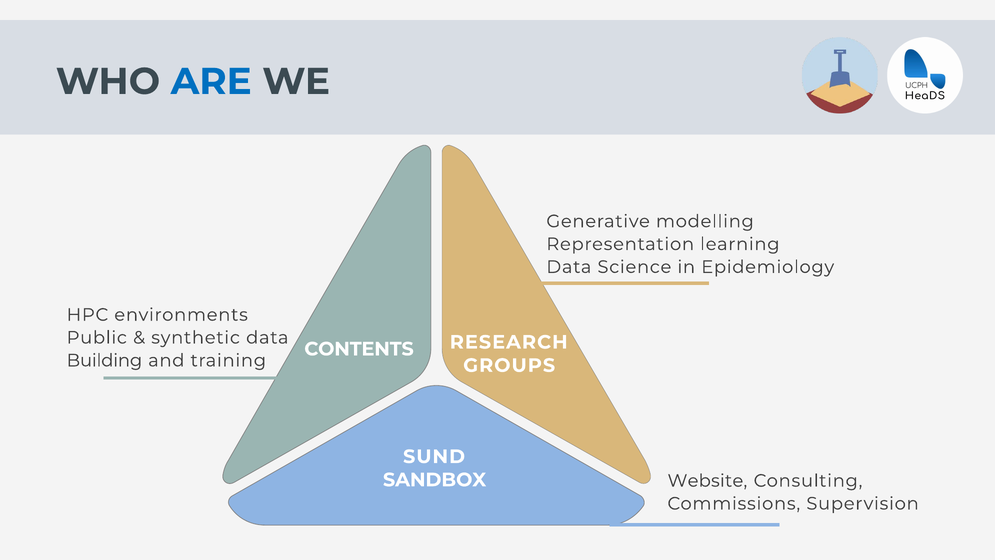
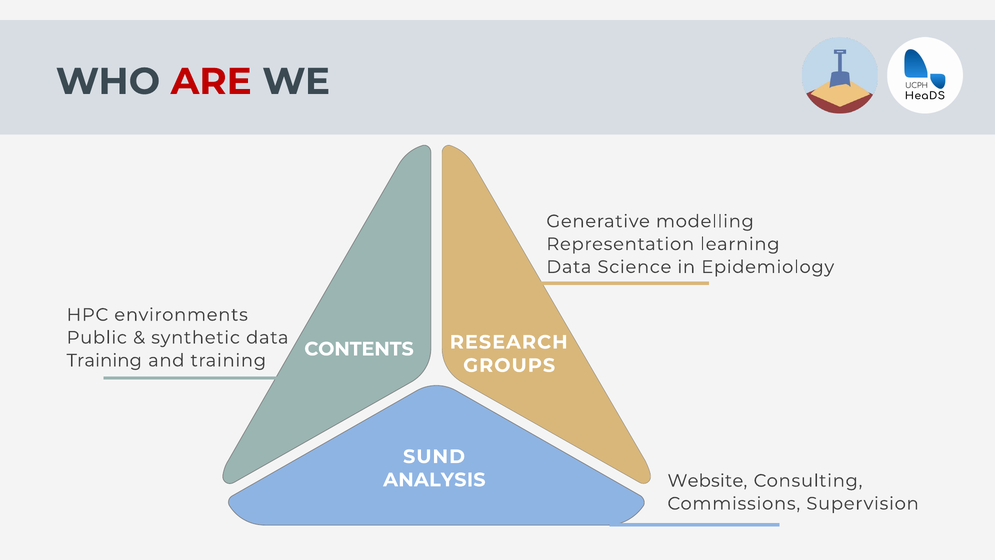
ARE colour: blue -> red
Building at (104, 360): Building -> Training
SANDBOX: SANDBOX -> ANALYSIS
